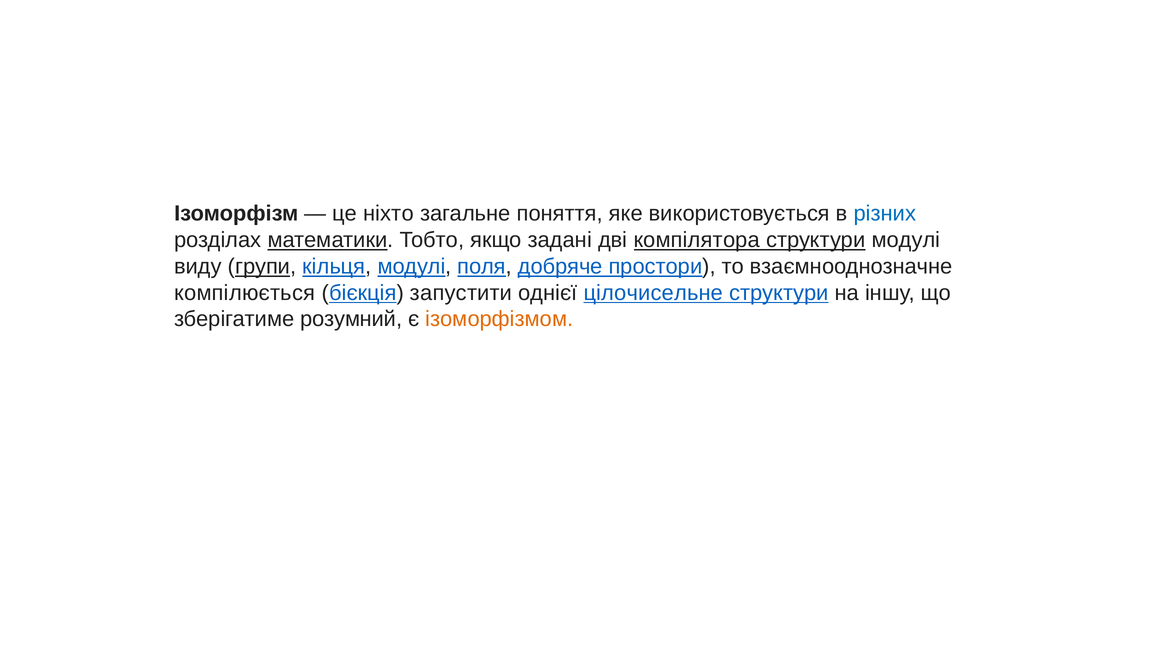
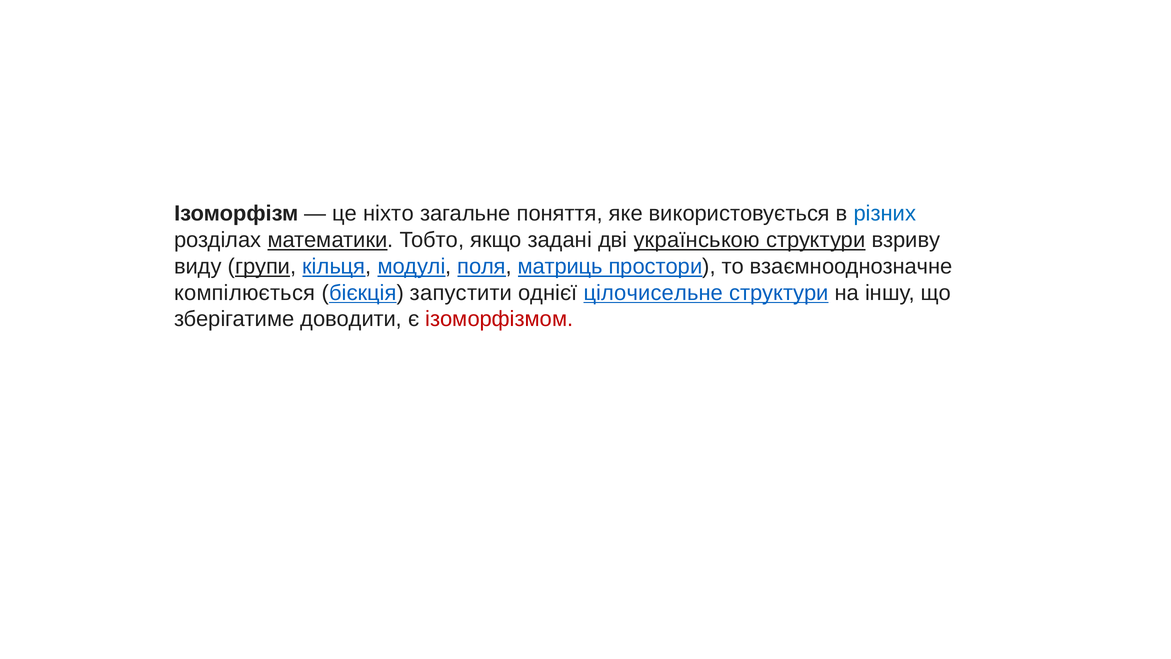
компілятора: компілятора -> українською
структури модулі: модулі -> взриву
добряче: добряче -> матриць
розумний: розумний -> доводити
ізоморфізмом colour: orange -> red
